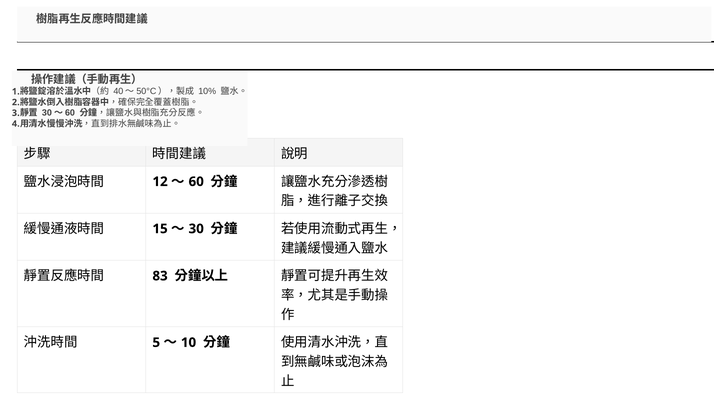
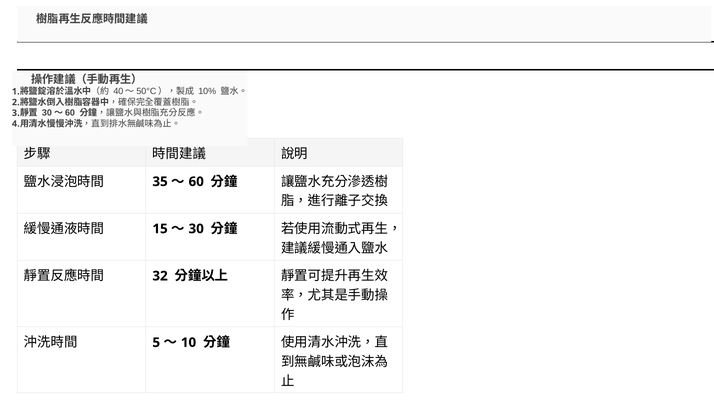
12: 12 -> 35
83: 83 -> 32
